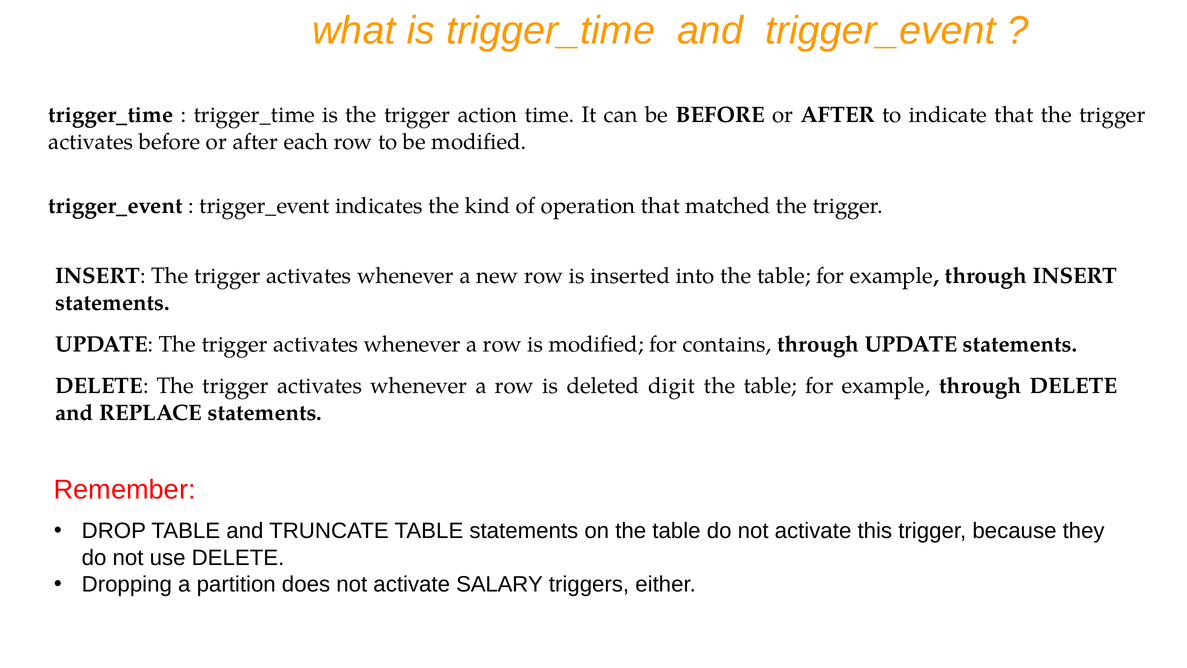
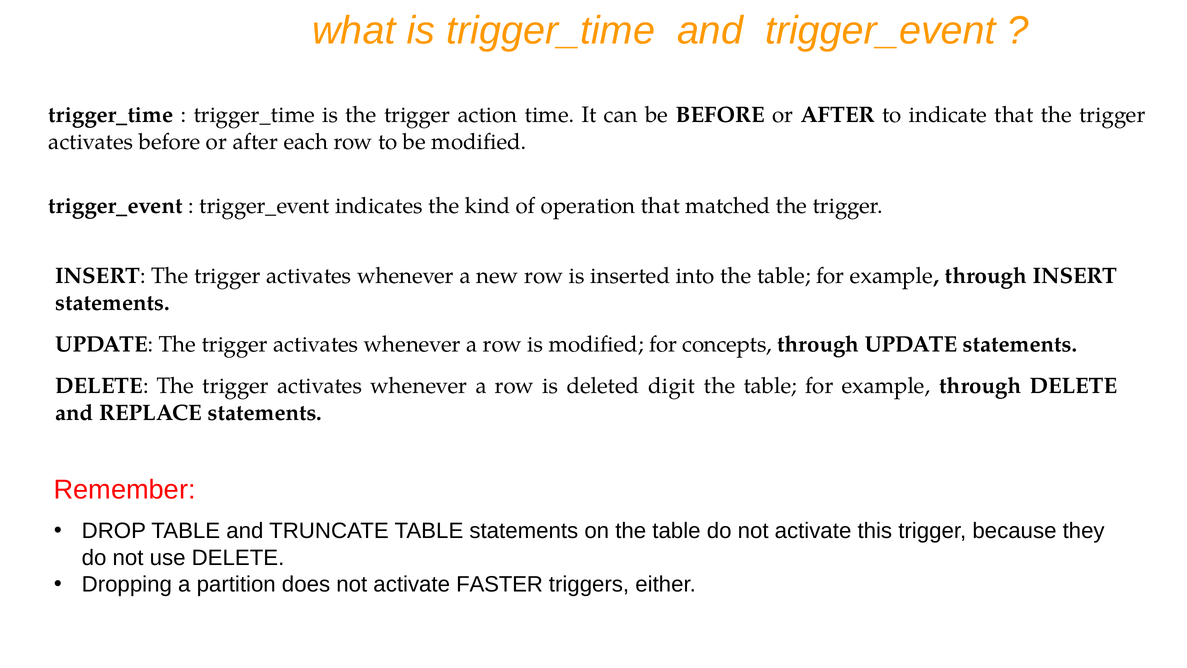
contains: contains -> concepts
SALARY: SALARY -> FASTER
